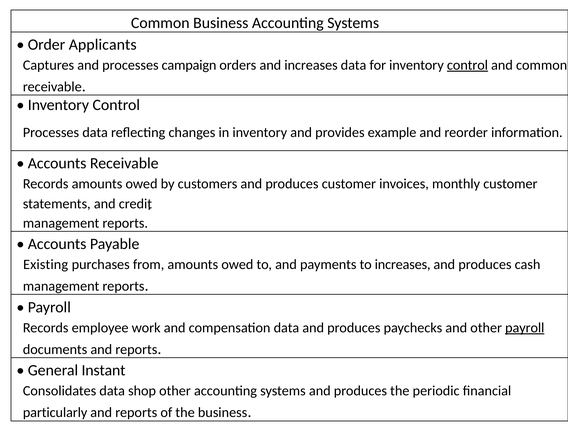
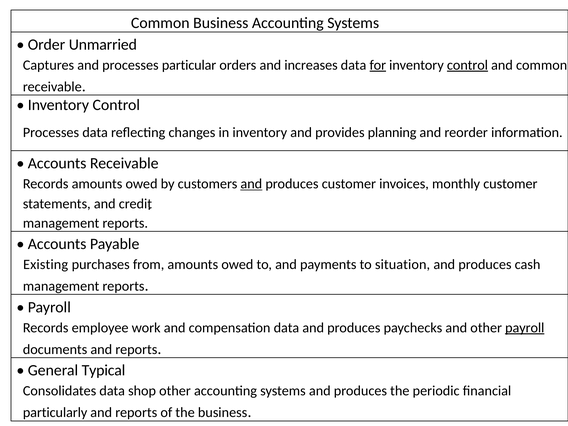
Applicants: Applicants -> Unmarried
campaign: campaign -> particular
for underline: none -> present
example: example -> planning
and at (251, 184) underline: none -> present
to increases: increases -> situation
Instant: Instant -> Typical
